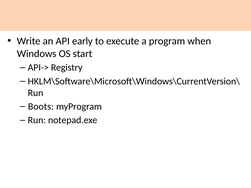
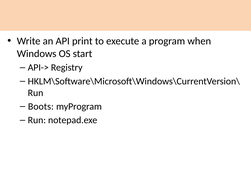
early: early -> print
